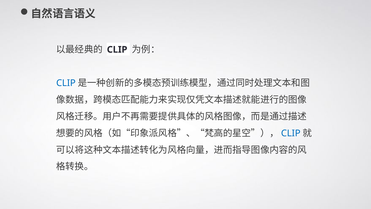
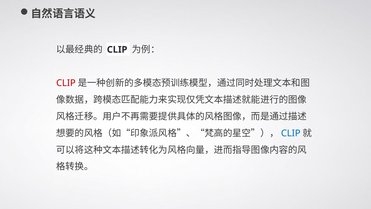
CLIP at (66, 83) colour: blue -> red
